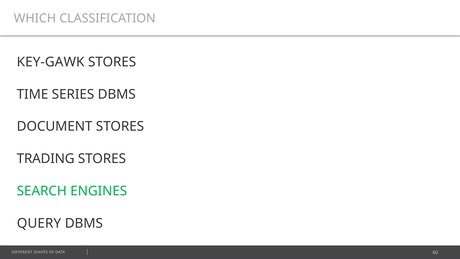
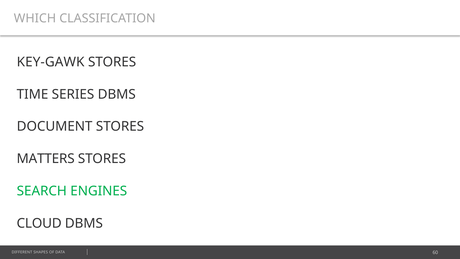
TRADING: TRADING -> MATTERS
QUERY: QUERY -> CLOUD
